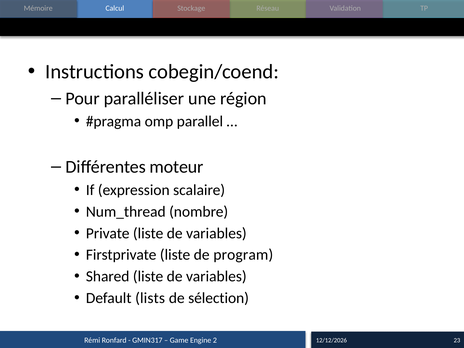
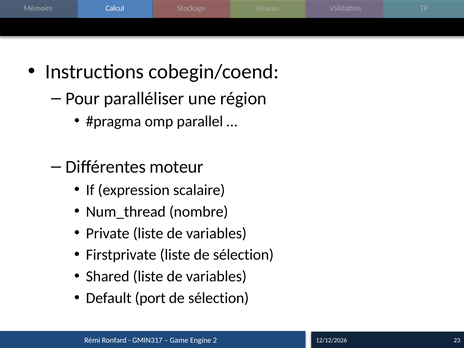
liste de program: program -> sélection
lists: lists -> port
